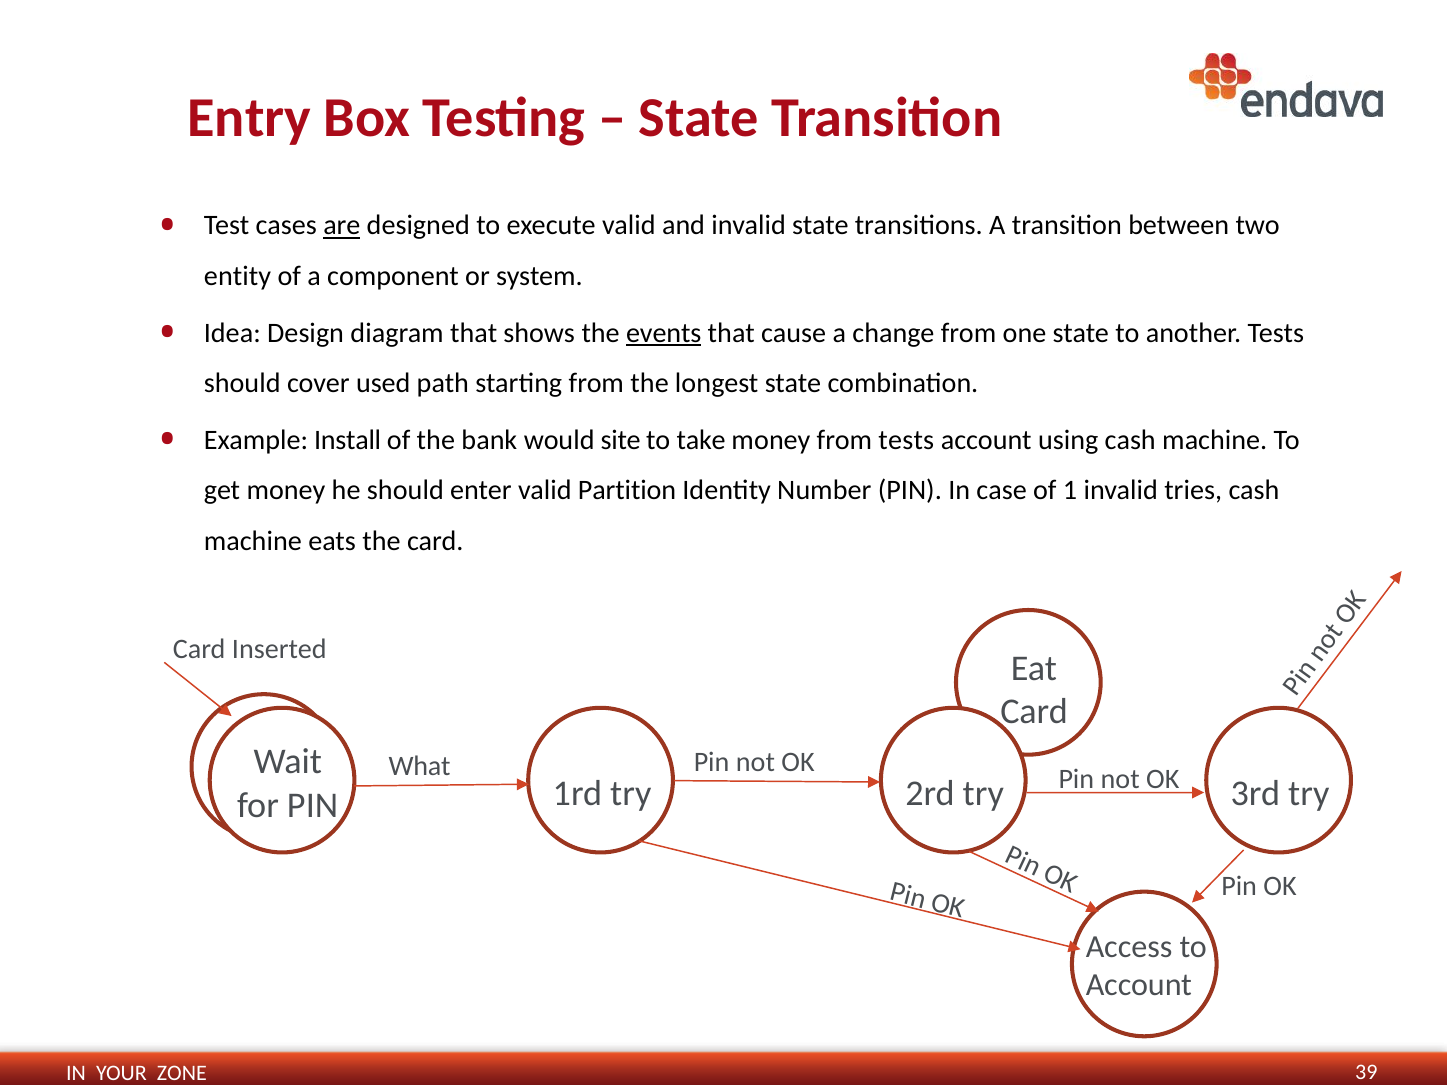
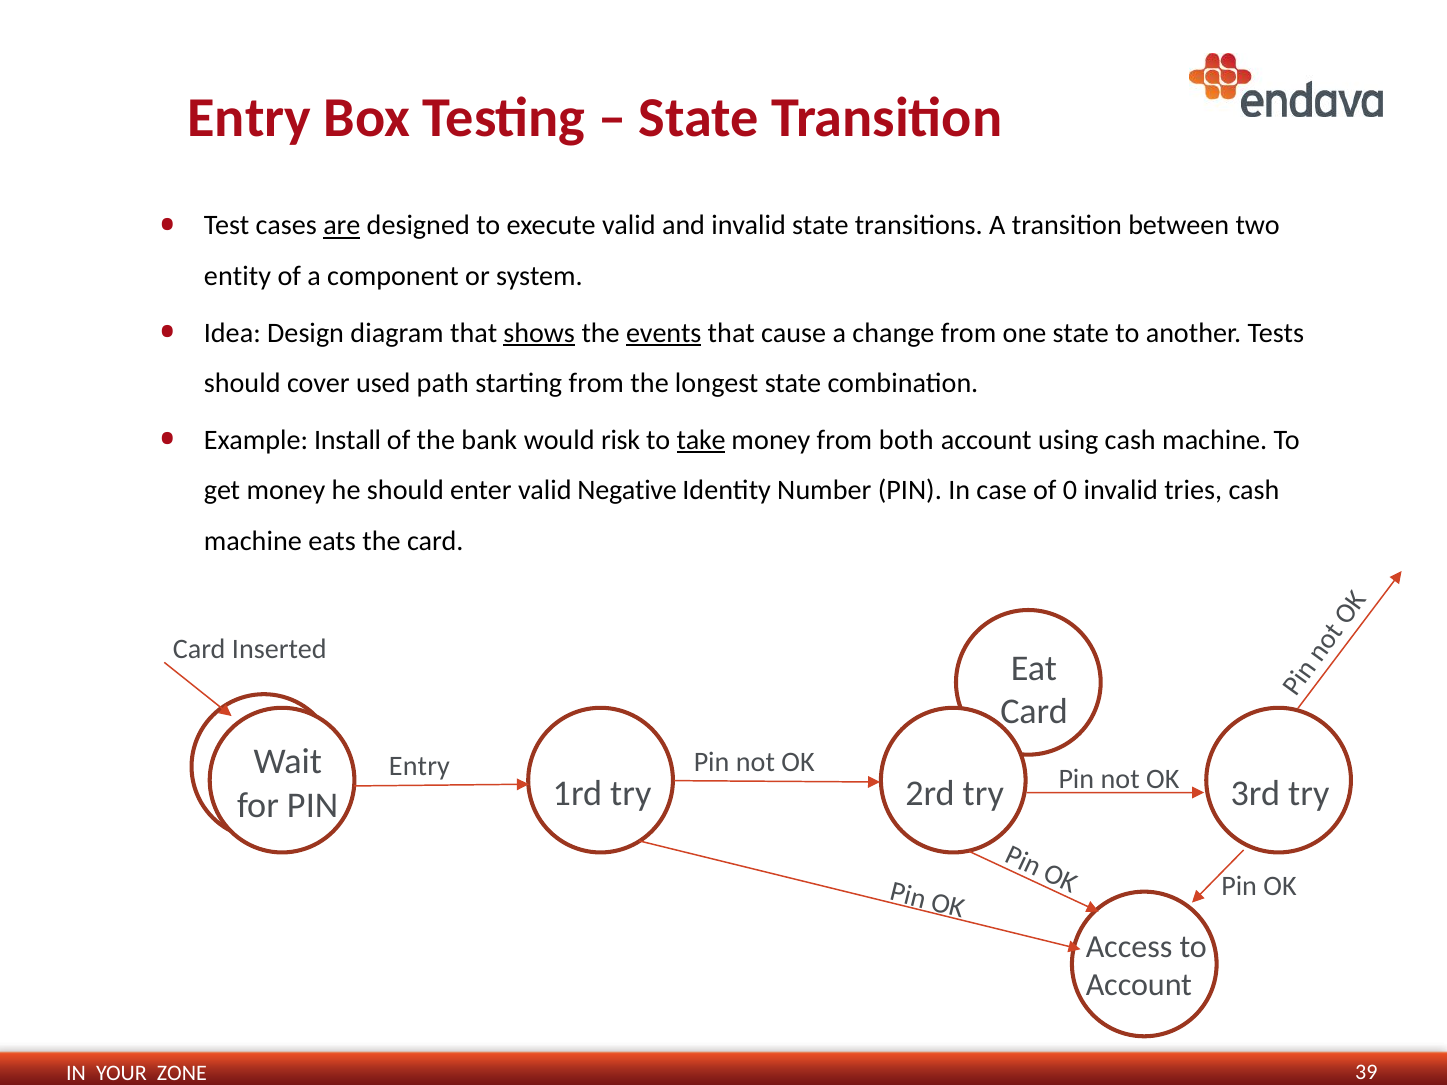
shows underline: none -> present
site: site -> risk
take underline: none -> present
from tests: tests -> both
Partition: Partition -> Negative
1: 1 -> 0
What at (420, 767): What -> Entry
